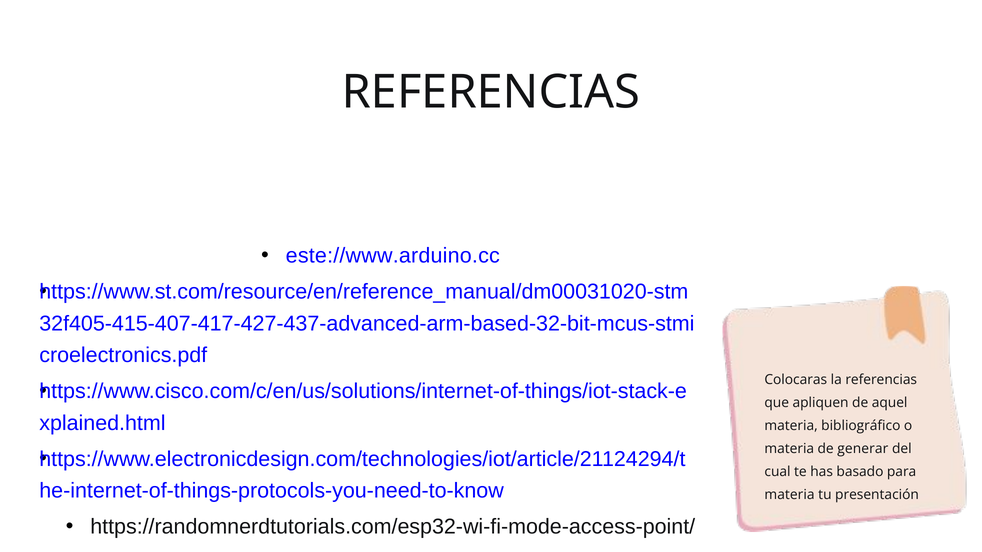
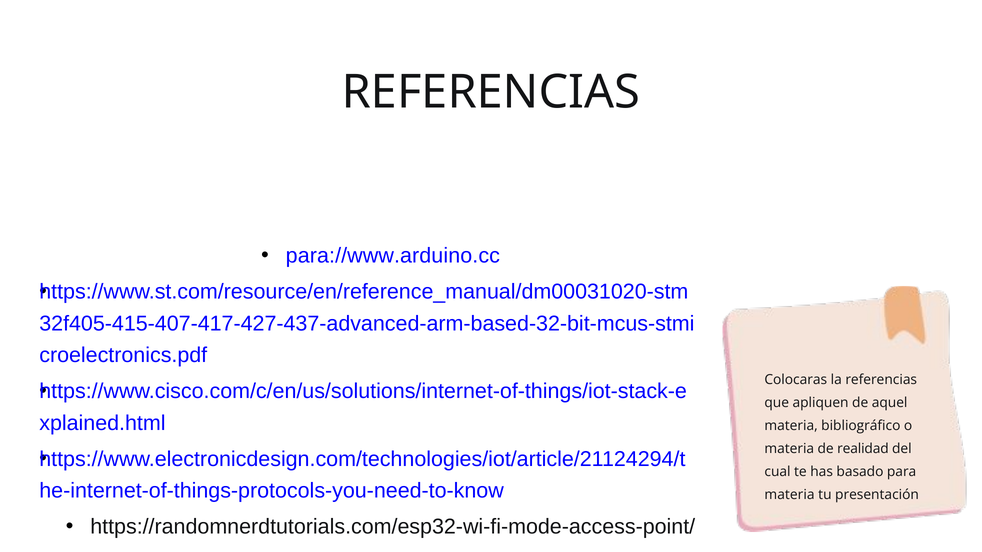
este://www.arduino.cc: este://www.arduino.cc -> para://www.arduino.cc
generar: generar -> realidad
